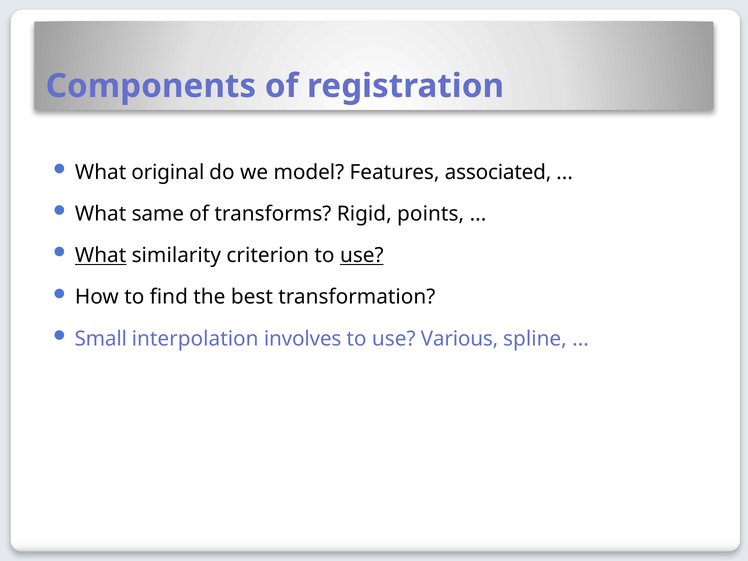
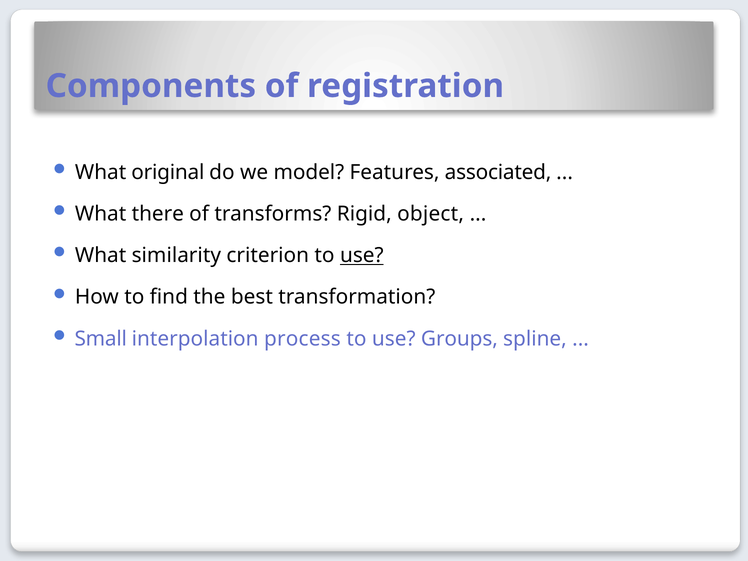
same: same -> there
points: points -> object
What at (101, 256) underline: present -> none
involves: involves -> process
Various: Various -> Groups
